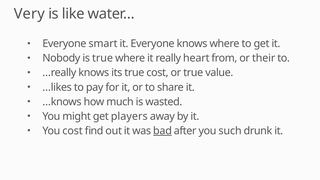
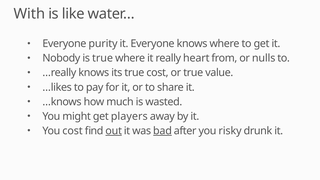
Very: Very -> With
smart: smart -> purity
their: their -> nulls
out underline: none -> present
such: such -> risky
